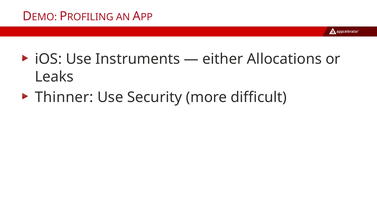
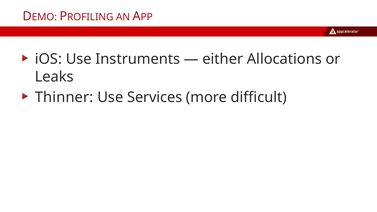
Security: Security -> Services
